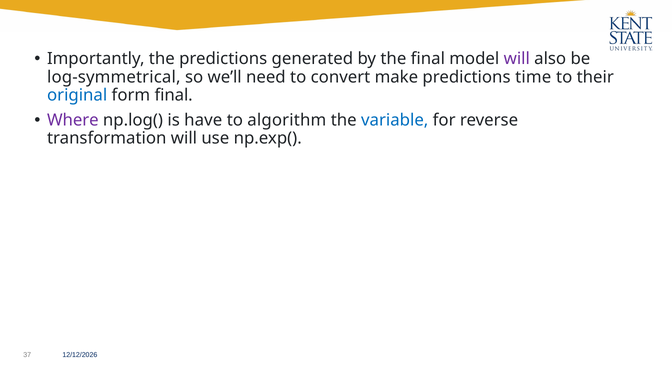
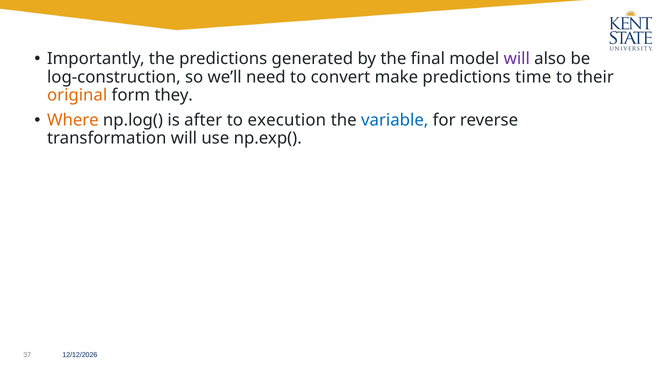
log-symmetrical: log-symmetrical -> log-construction
original colour: blue -> orange
form final: final -> they
Where colour: purple -> orange
have: have -> after
algorithm: algorithm -> execution
